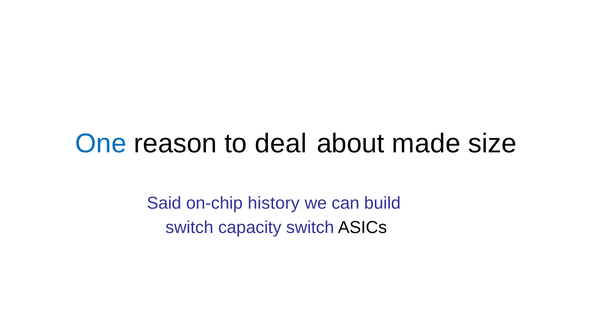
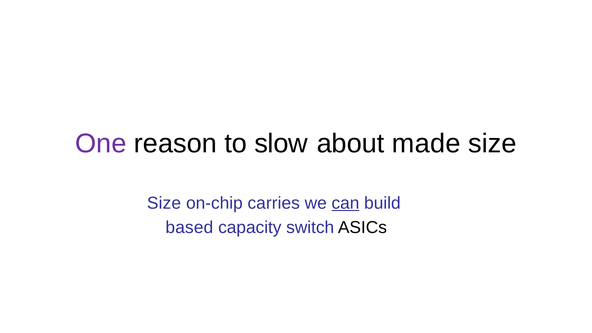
One colour: blue -> purple
deal: deal -> slow
Said at (164, 203): Said -> Size
history: history -> carries
can underline: none -> present
switch at (189, 227): switch -> based
